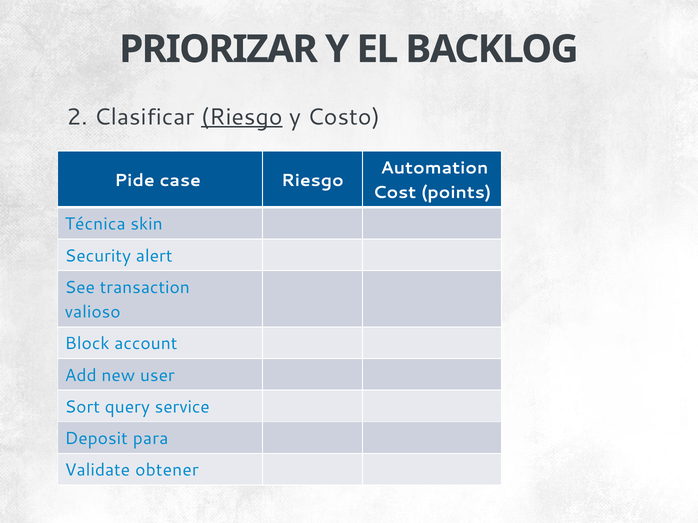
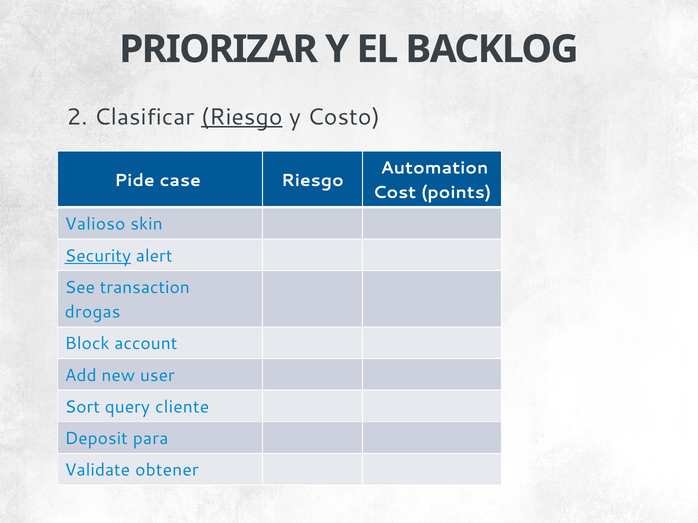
Técnica: Técnica -> Valioso
Security underline: none -> present
valioso: valioso -> drogas
service: service -> cliente
